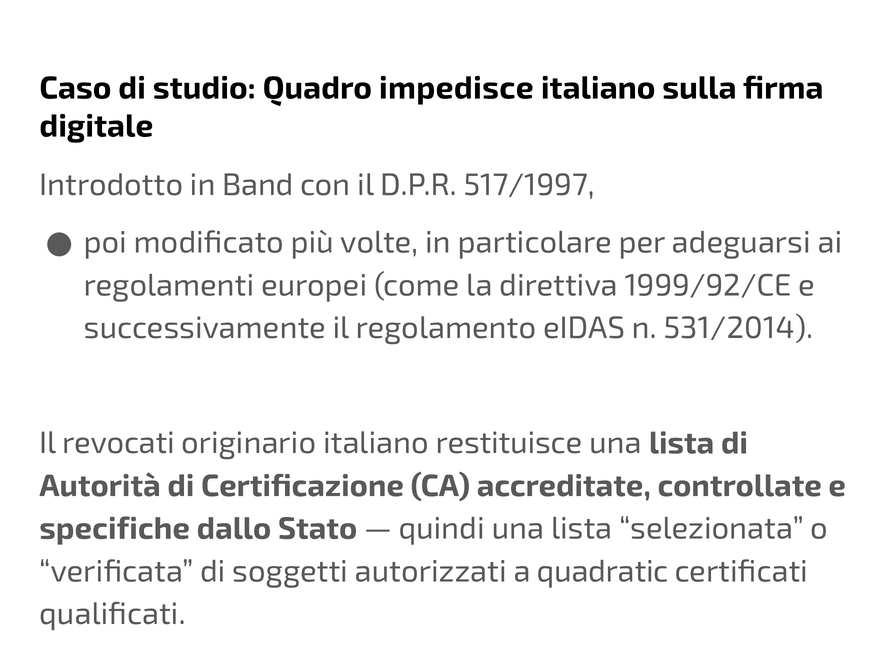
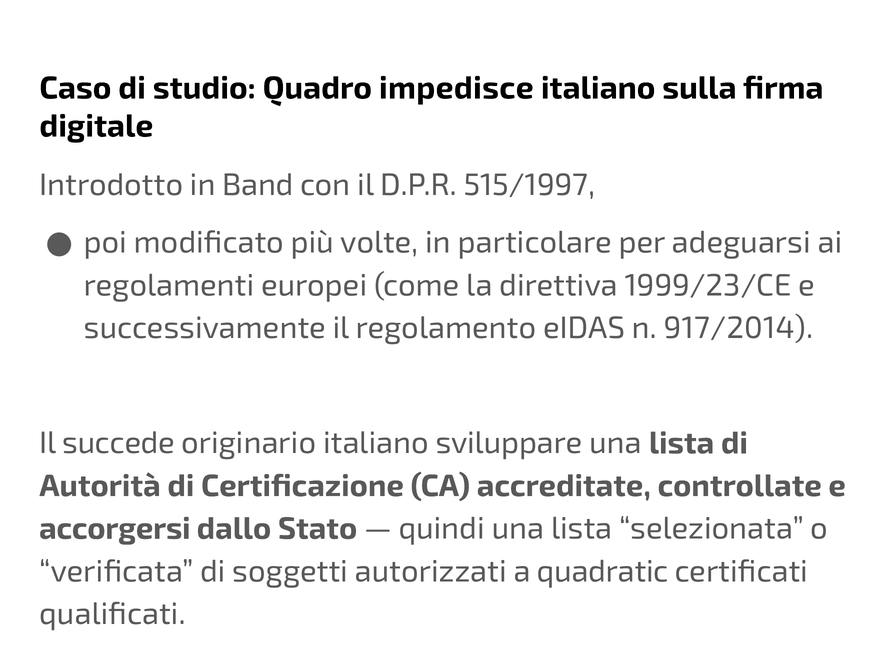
517/1997: 517/1997 -> 515/1997
1999/92/CE: 1999/92/CE -> 1999/23/CE
531/2014: 531/2014 -> 917/2014
revocati: revocati -> succede
restituisce: restituisce -> sviluppare
specifiche: specifiche -> accorgersi
